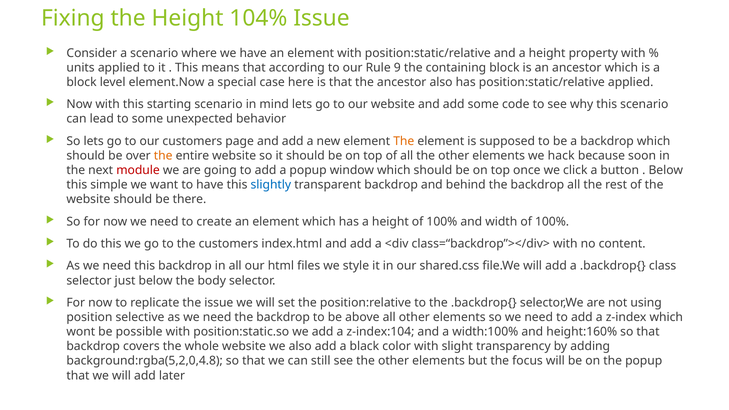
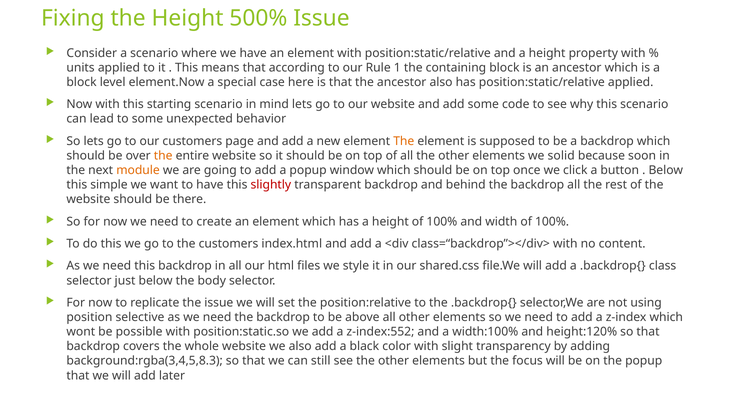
104%: 104% -> 500%
9: 9 -> 1
hack: hack -> solid
module colour: red -> orange
slightly colour: blue -> red
z-index:104: z-index:104 -> z-index:552
height:160%: height:160% -> height:120%
background:rgba(5,2,0,4.8: background:rgba(5,2,0,4.8 -> background:rgba(3,4,5,8.3
